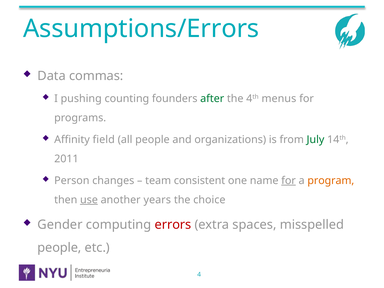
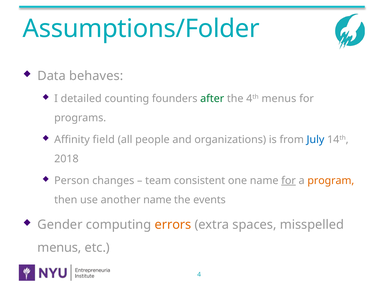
Assumptions/Errors: Assumptions/Errors -> Assumptions/Folder
commas: commas -> behaves
pushing: pushing -> detailed
July colour: green -> blue
2011: 2011 -> 2018
use underline: present -> none
another years: years -> name
choice: choice -> events
errors colour: red -> orange
people at (59, 248): people -> menus
